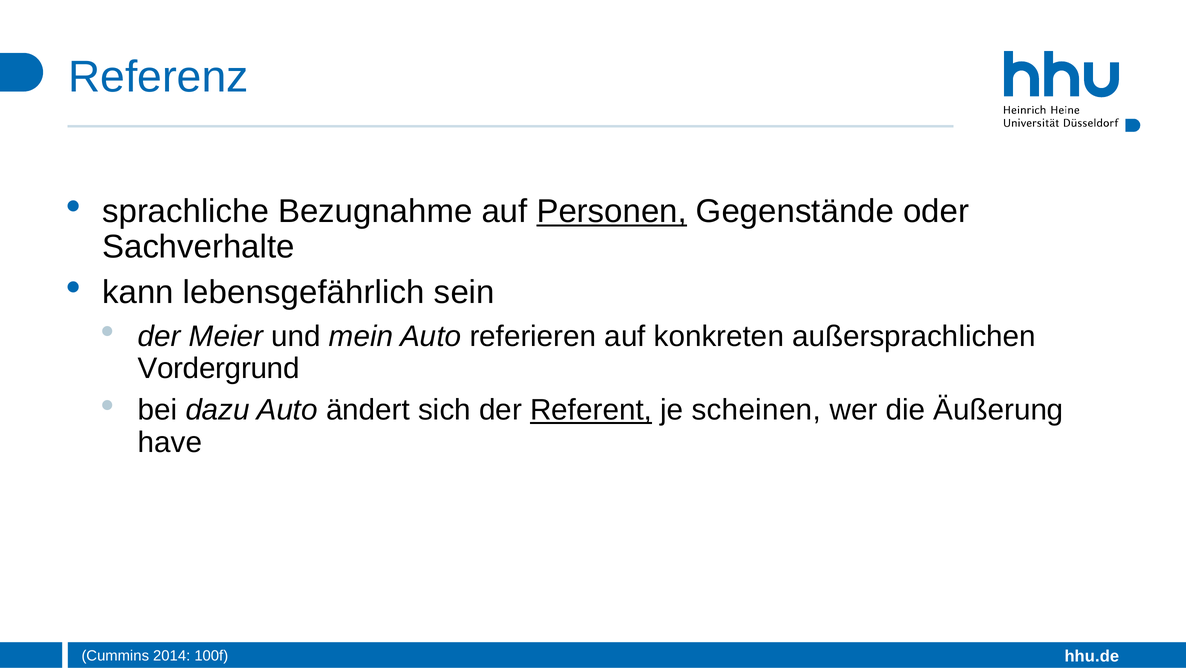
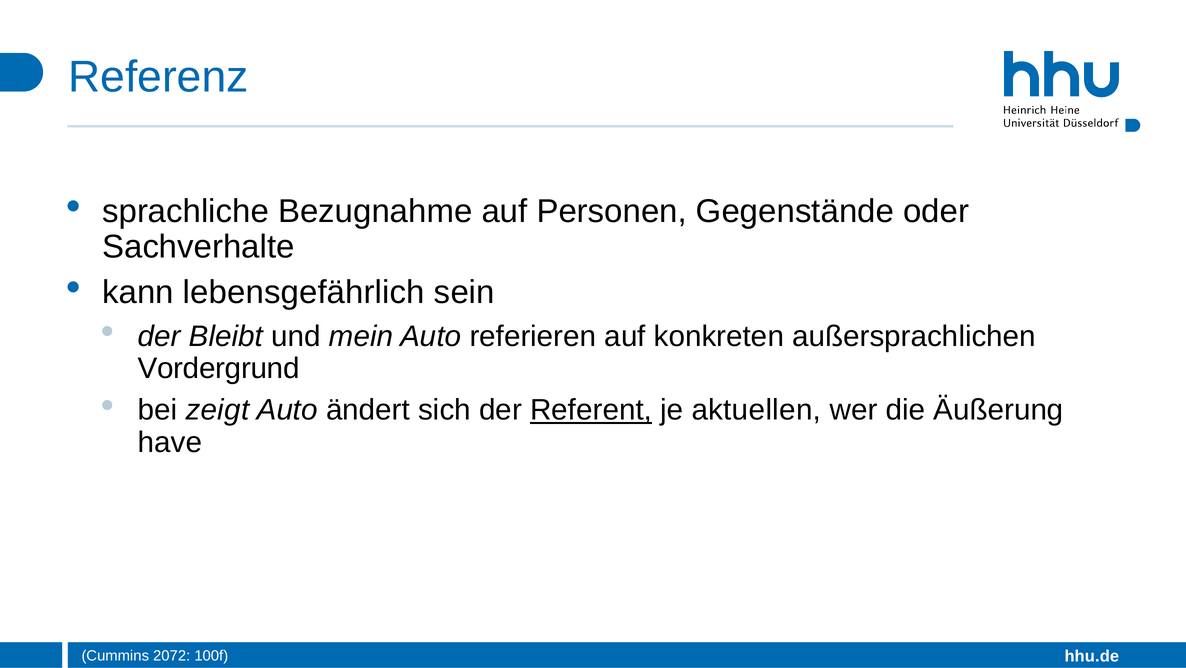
Personen underline: present -> none
Meier: Meier -> Bleibt
dazu: dazu -> zeigt
scheinen: scheinen -> aktuellen
2014: 2014 -> 2072
